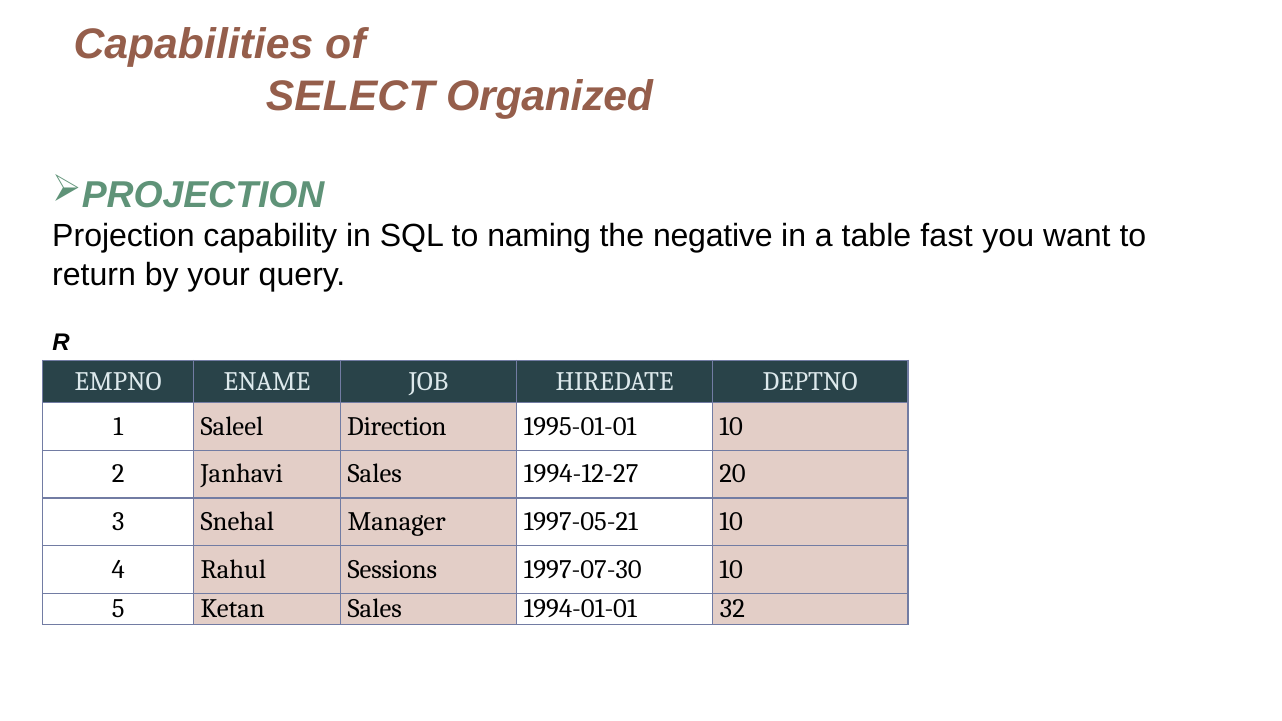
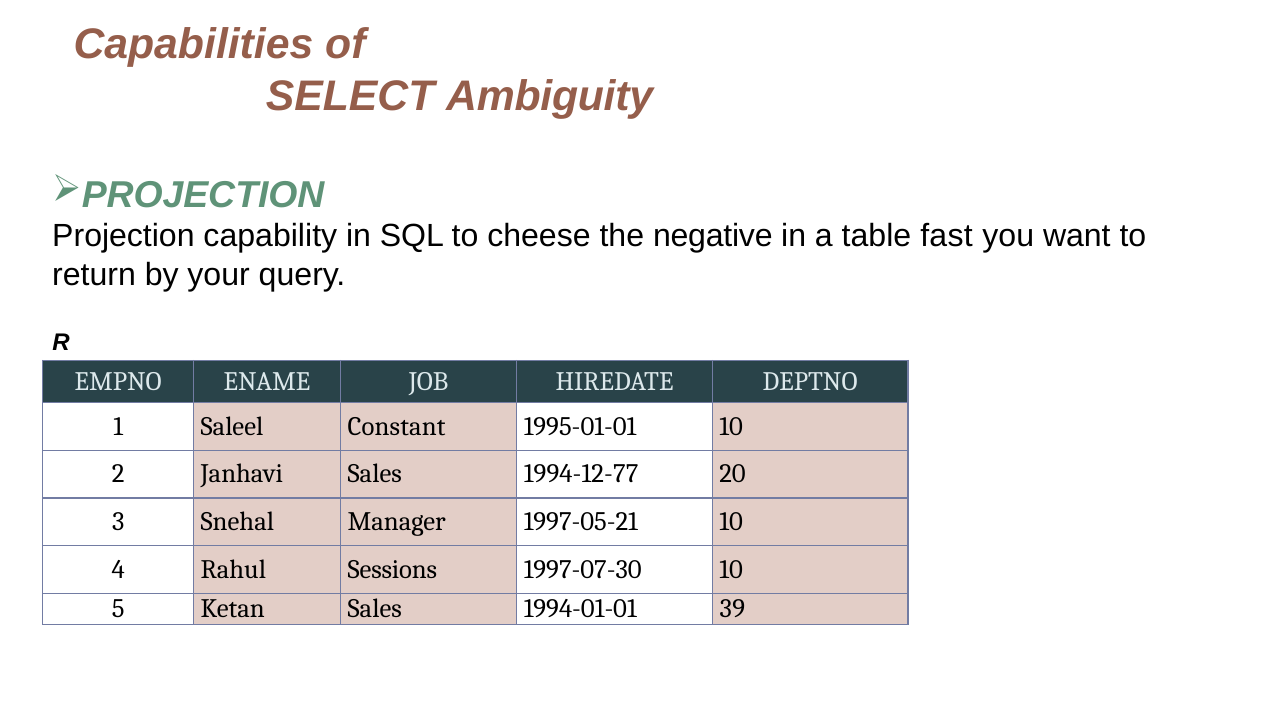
Organized: Organized -> Ambiguity
naming: naming -> cheese
Direction: Direction -> Constant
1994-12-27: 1994-12-27 -> 1994-12-77
32: 32 -> 39
